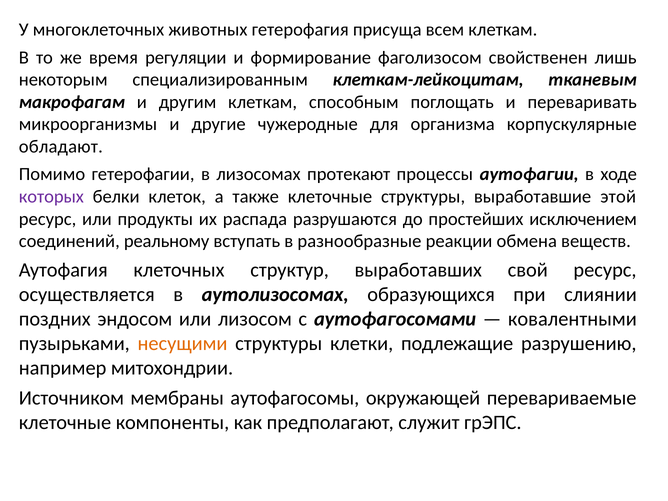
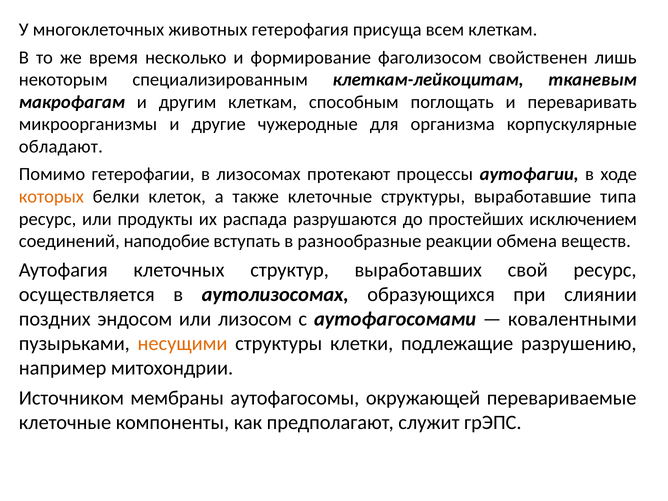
регуляции: регуляции -> несколько
которых colour: purple -> orange
этой: этой -> типа
реальному: реальному -> наподобие
